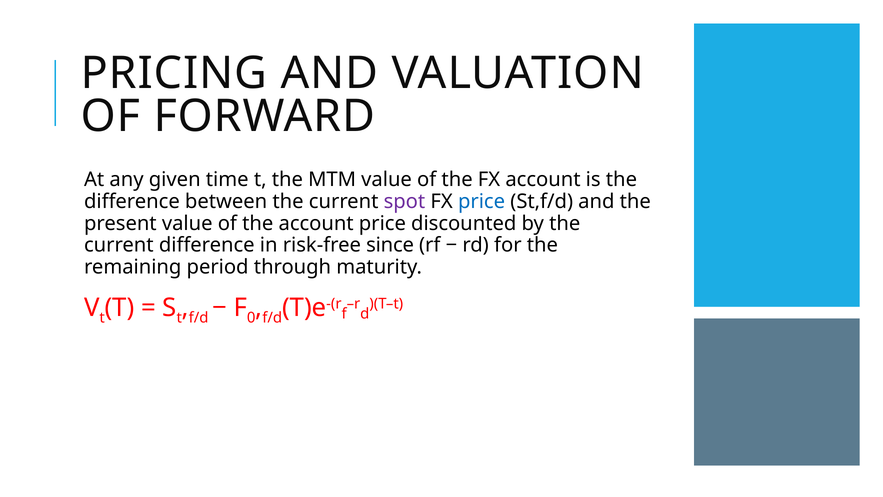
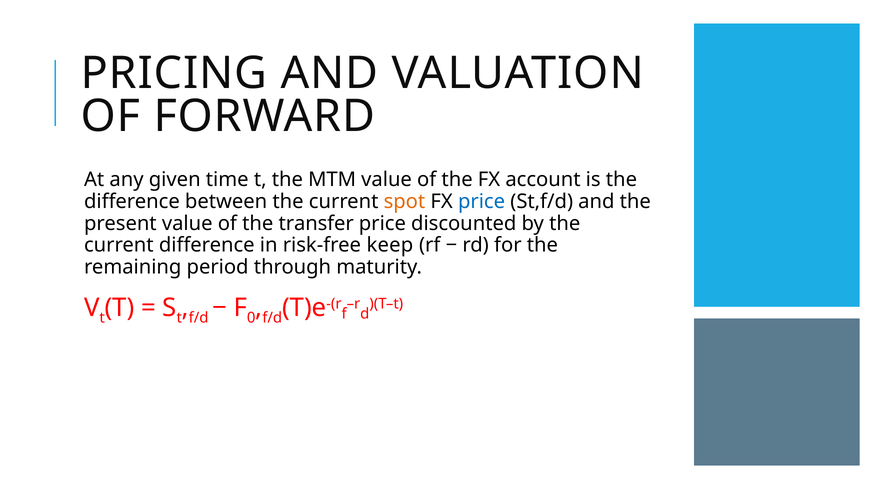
spot colour: purple -> orange
the account: account -> transfer
since: since -> keep
